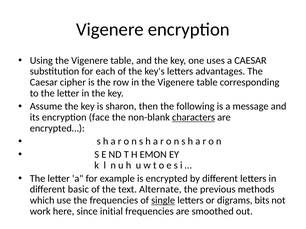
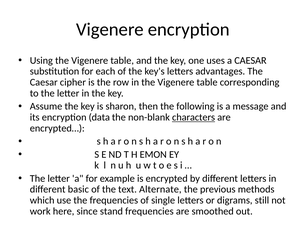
face: face -> data
single underline: present -> none
bits: bits -> still
initial: initial -> stand
